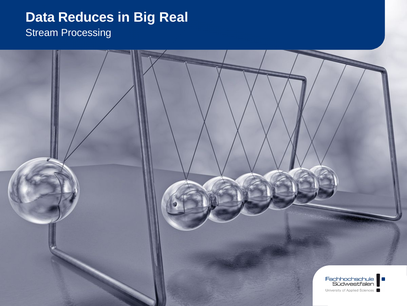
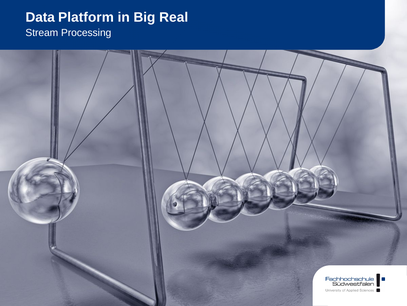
Reduces: Reduces -> Platform
